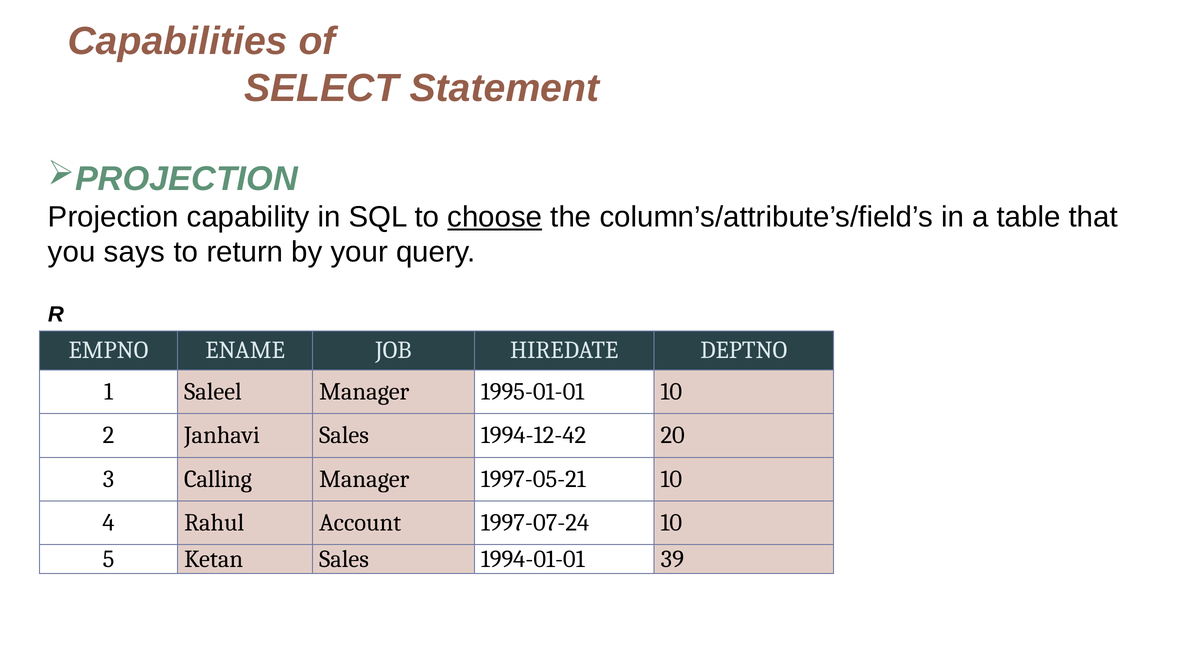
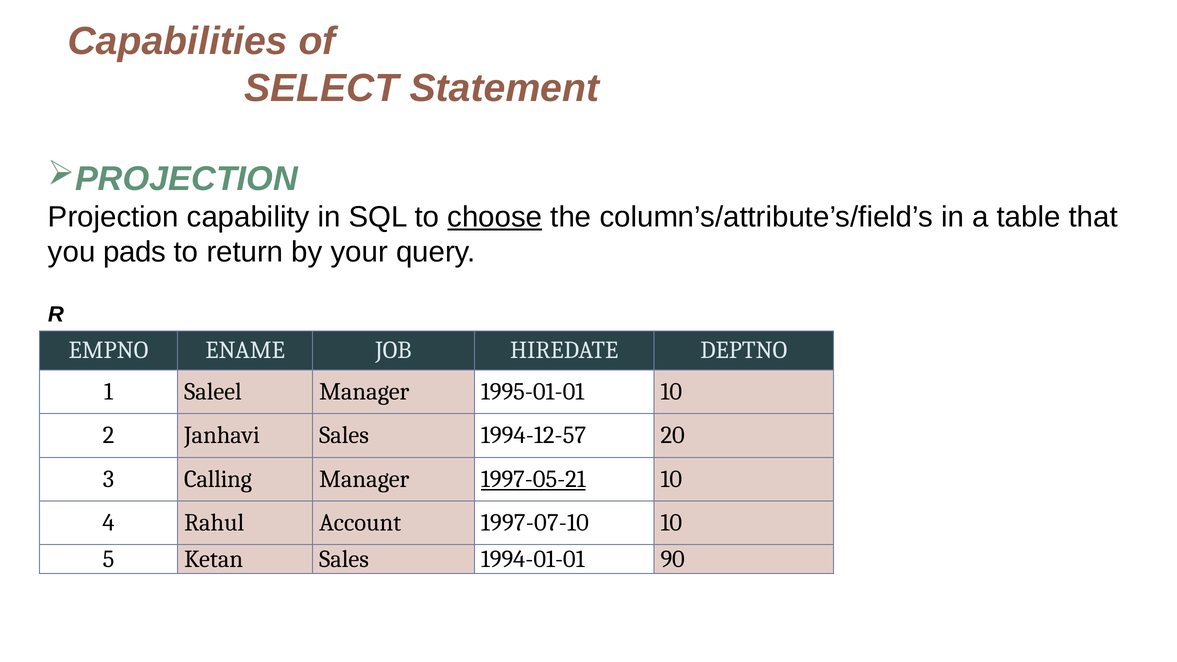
says: says -> pads
1994-12-42: 1994-12-42 -> 1994-12-57
1997-05-21 underline: none -> present
1997-07-24: 1997-07-24 -> 1997-07-10
39: 39 -> 90
